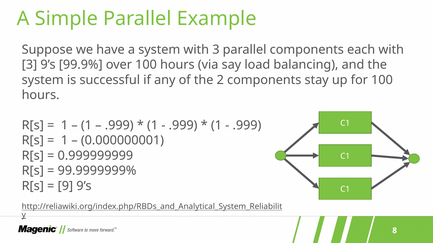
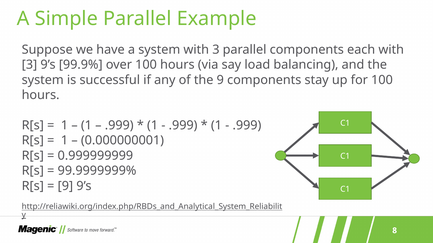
the 2: 2 -> 9
